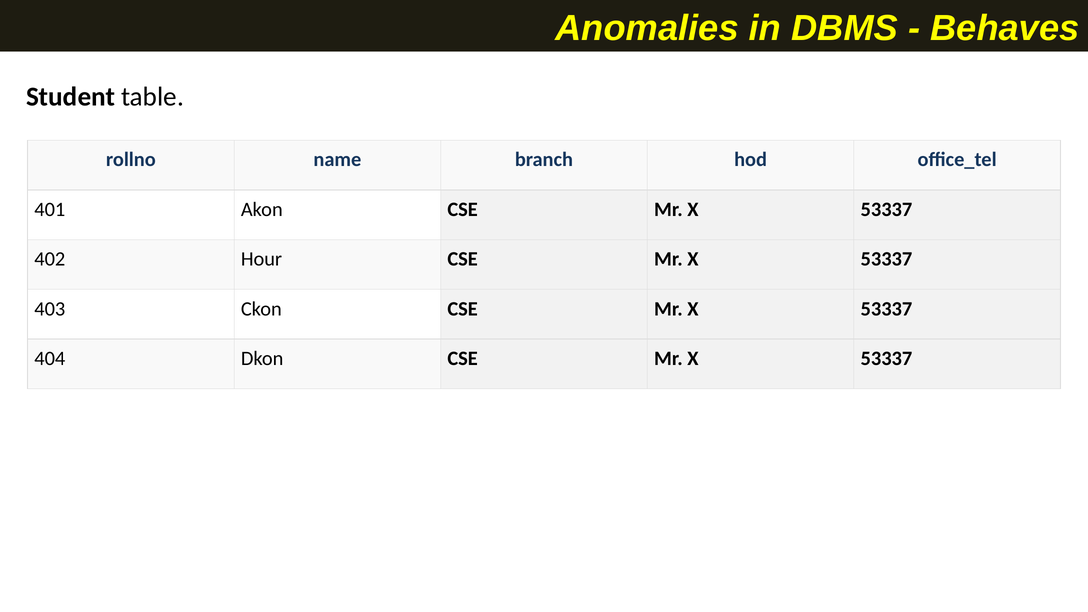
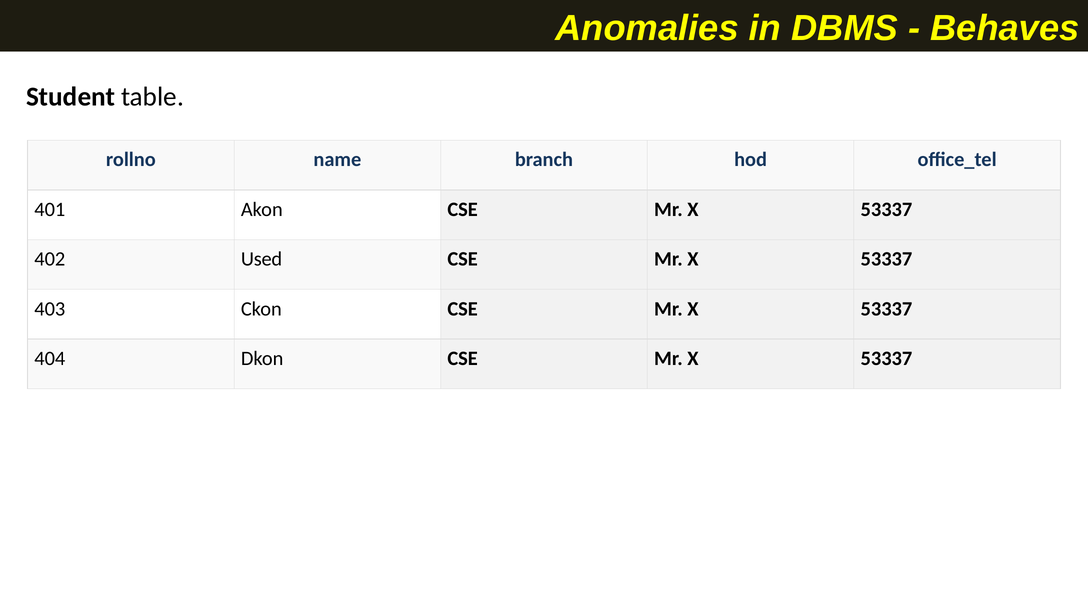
Hour: Hour -> Used
